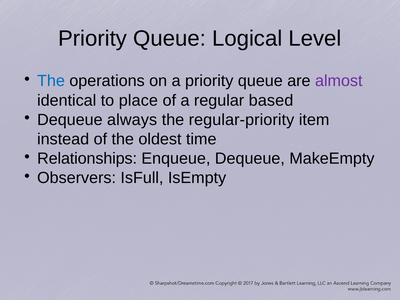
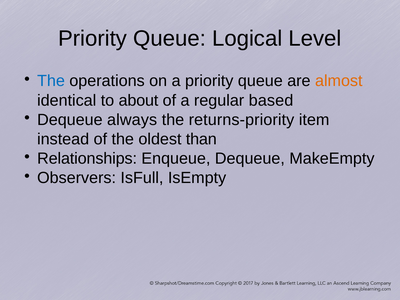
almost colour: purple -> orange
place: place -> about
regular-priority: regular-priority -> returns-priority
time: time -> than
